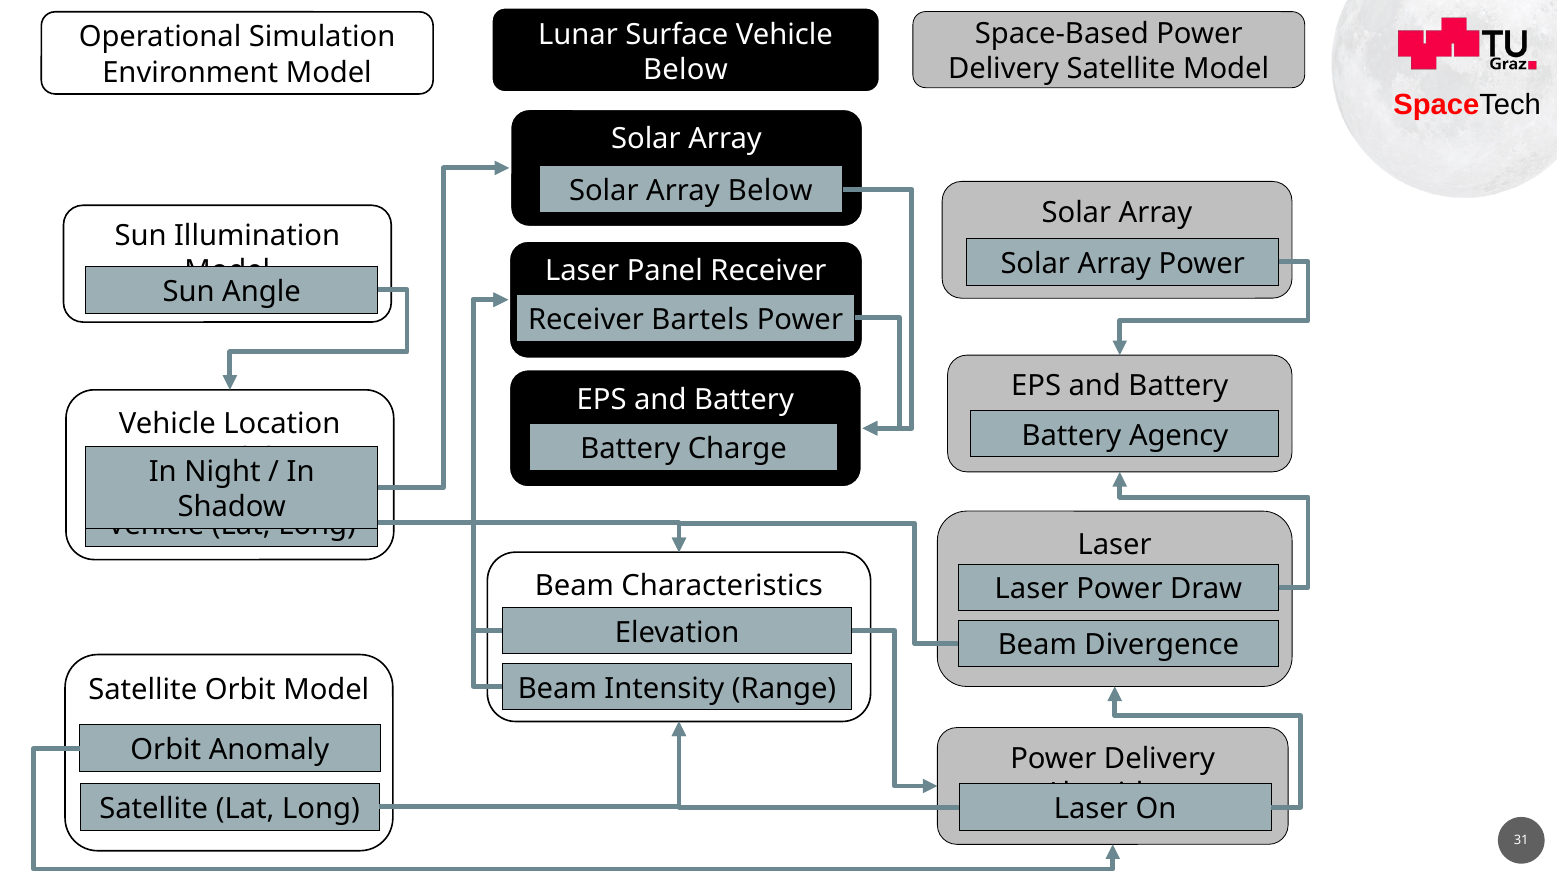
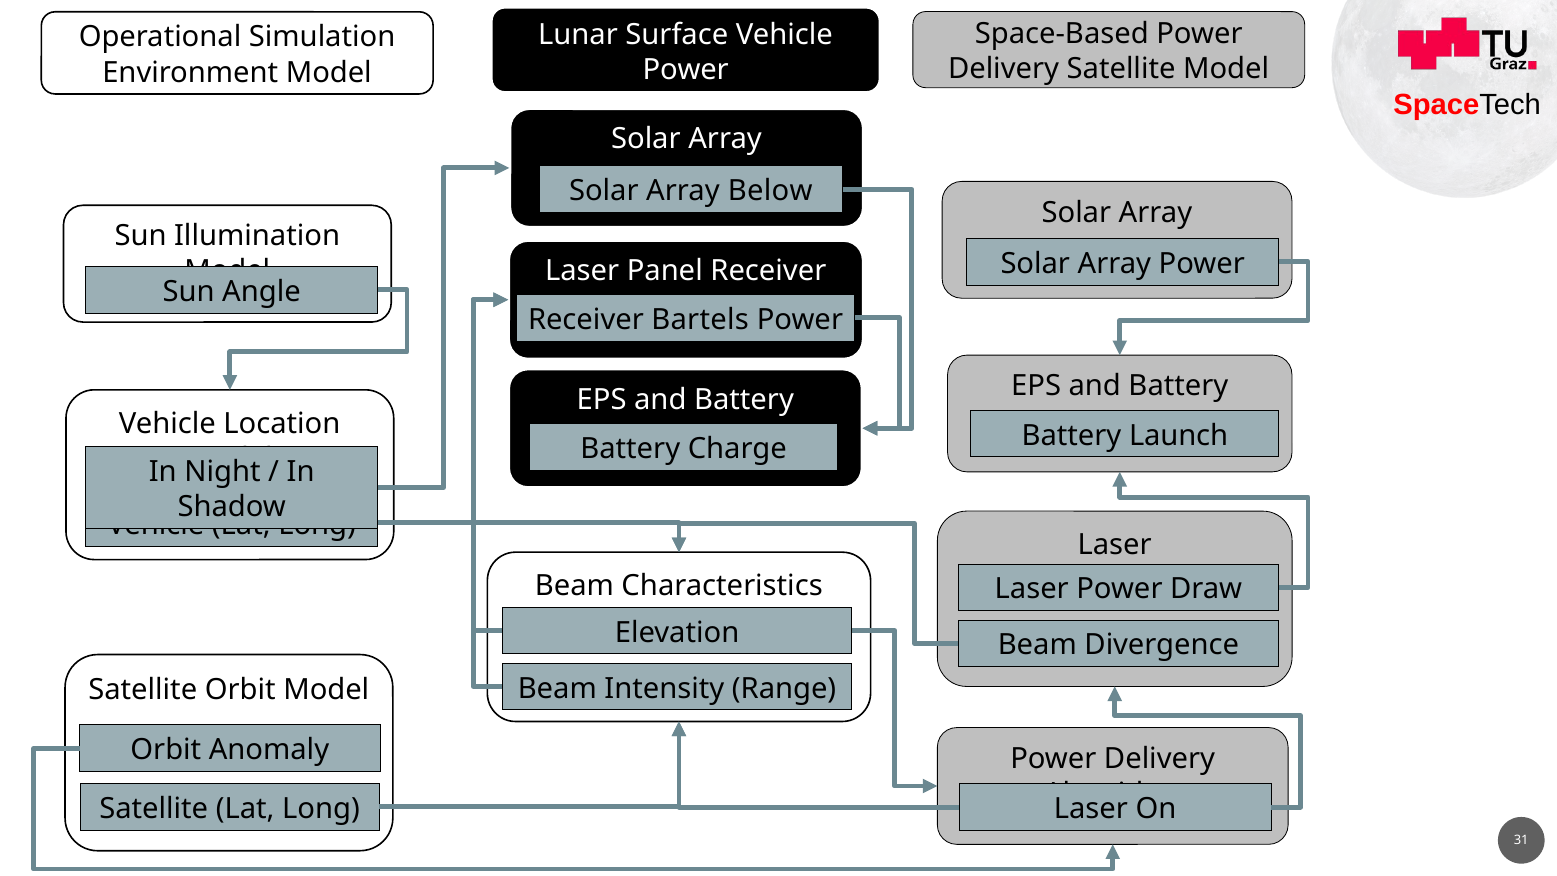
Below at (685, 69): Below -> Power
Agency: Agency -> Launch
